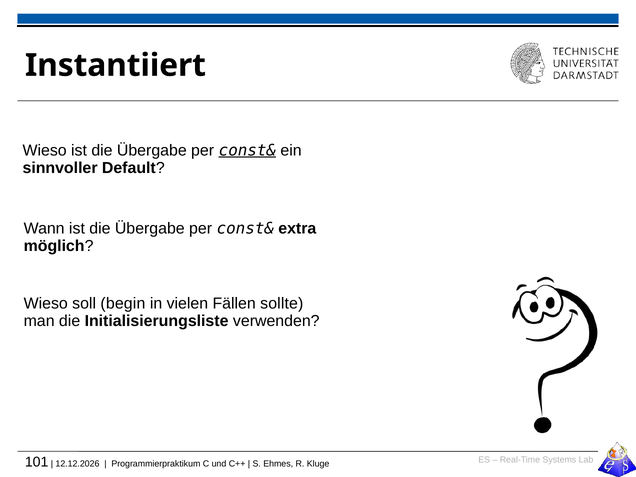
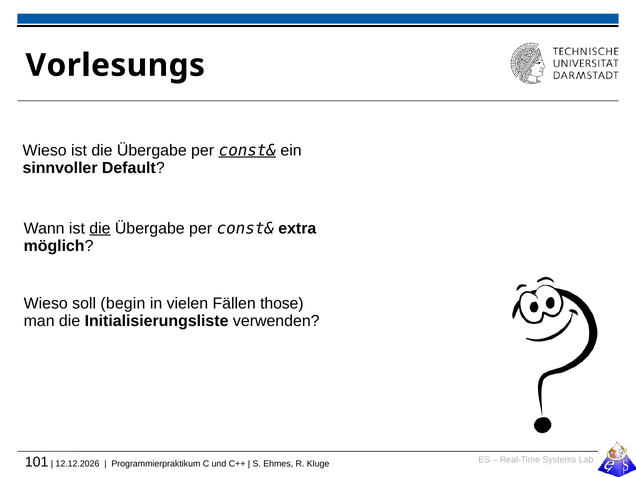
Instantiiert: Instantiiert -> Vorlesungs
die at (100, 228) underline: none -> present
sollte: sollte -> those
